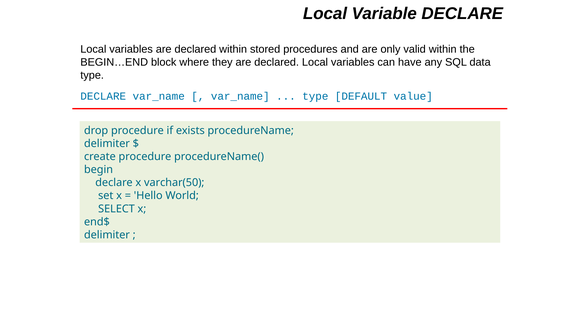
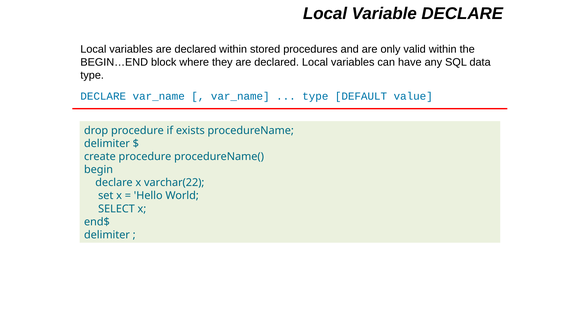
varchar(50: varchar(50 -> varchar(22
